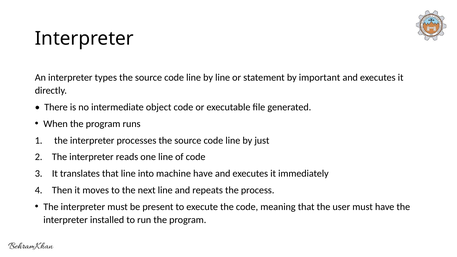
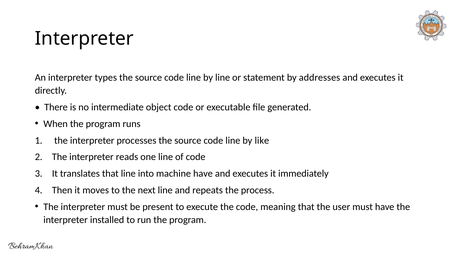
important: important -> addresses
just: just -> like
